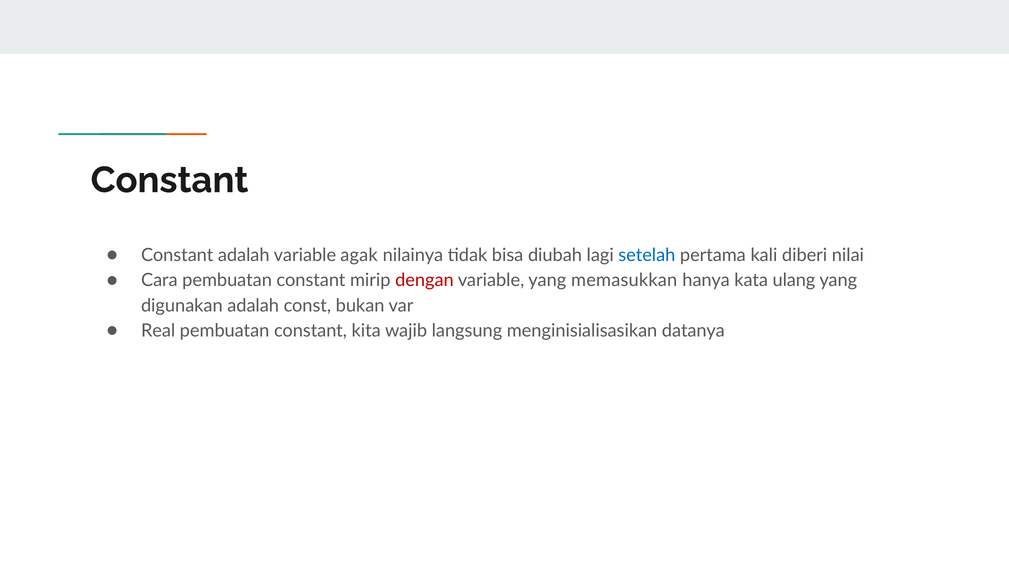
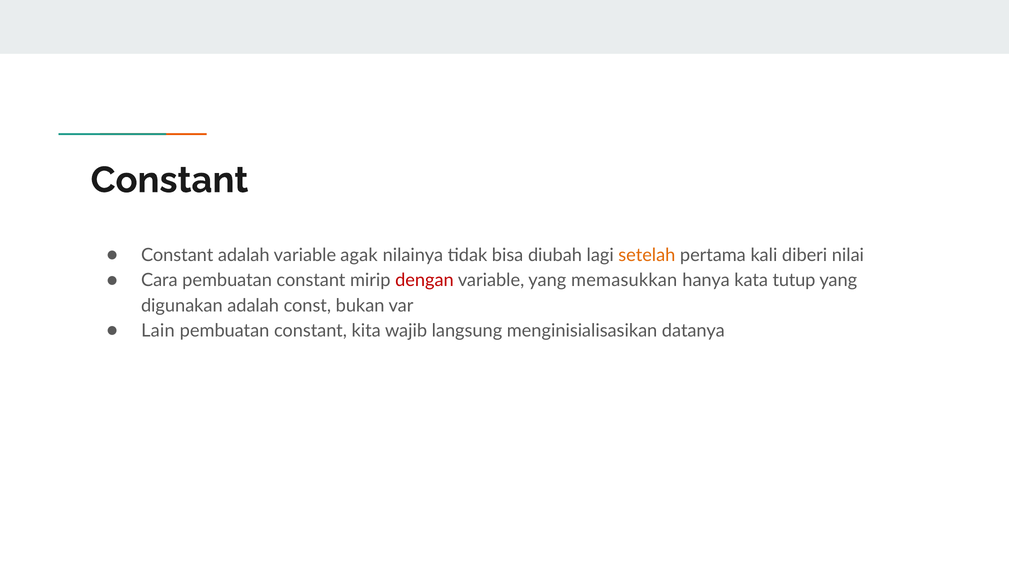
setelah colour: blue -> orange
ulang: ulang -> tutup
Real: Real -> Lain
